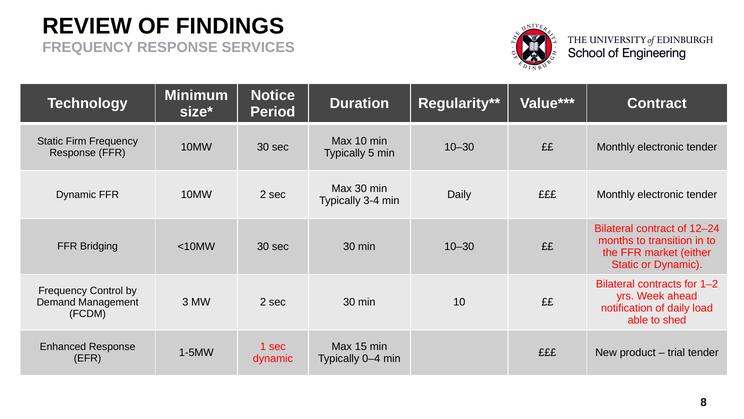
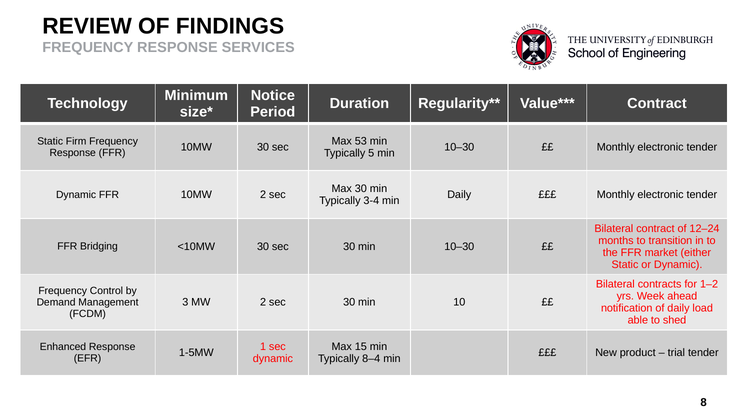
Max 10: 10 -> 53
0–4: 0–4 -> 8–4
